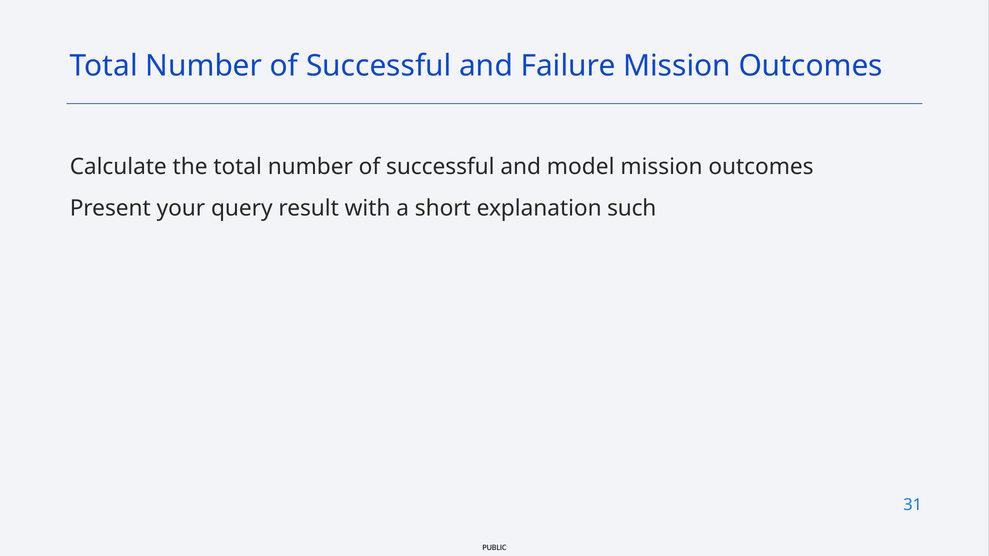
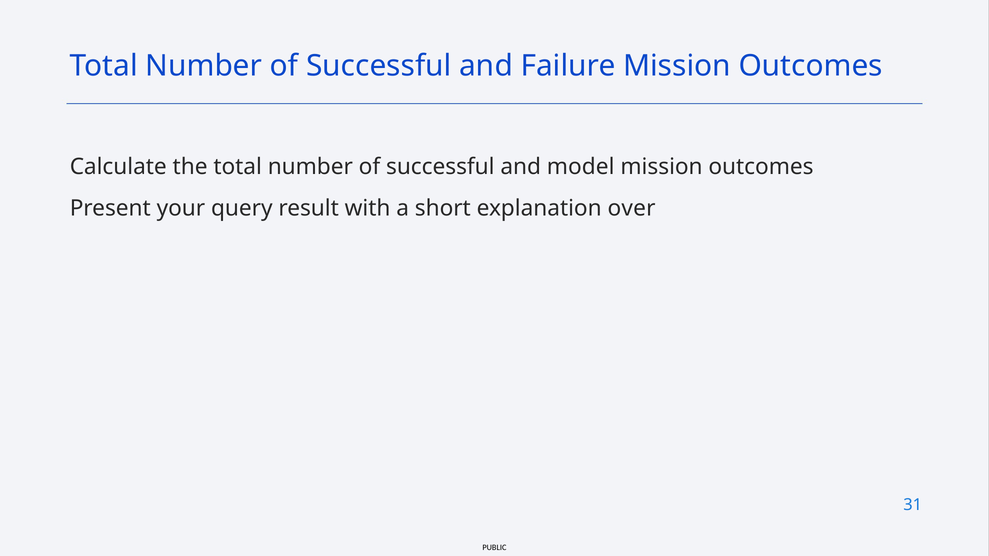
such: such -> over
